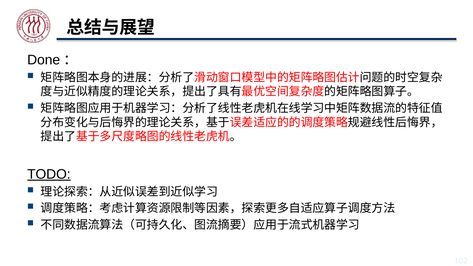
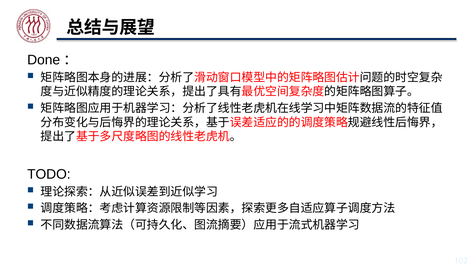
TODO underline: present -> none
